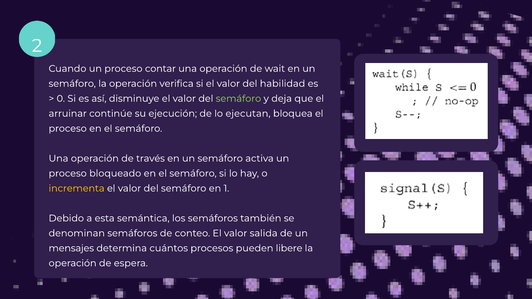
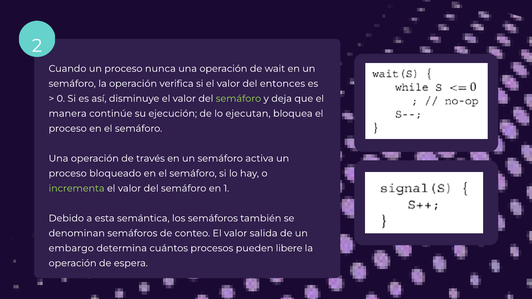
contar: contar -> nunca
habilidad: habilidad -> entonces
arruinar: arruinar -> manera
incrementa colour: yellow -> light green
mensajes: mensajes -> embargo
